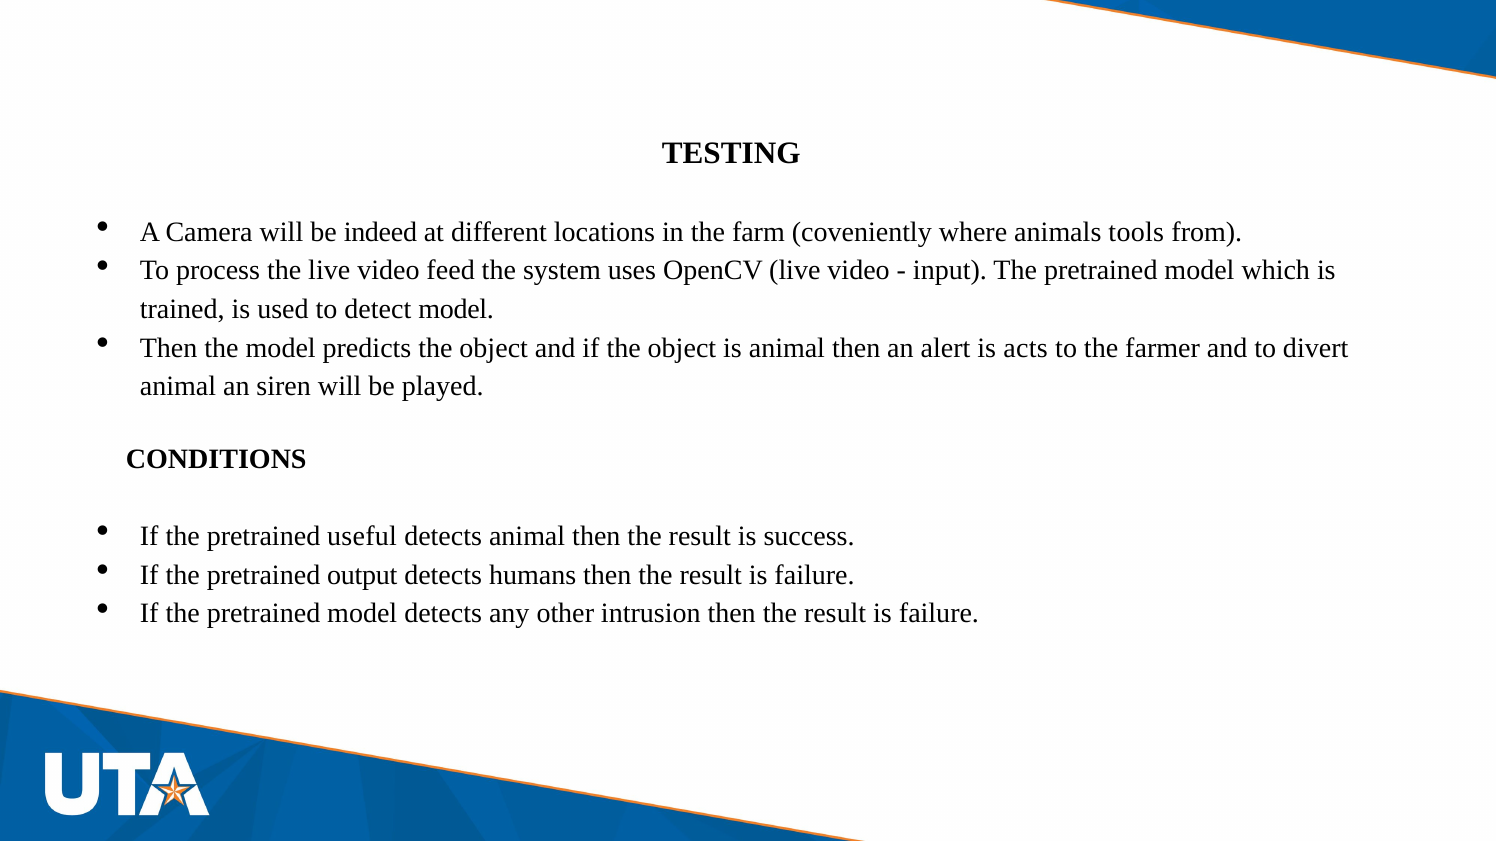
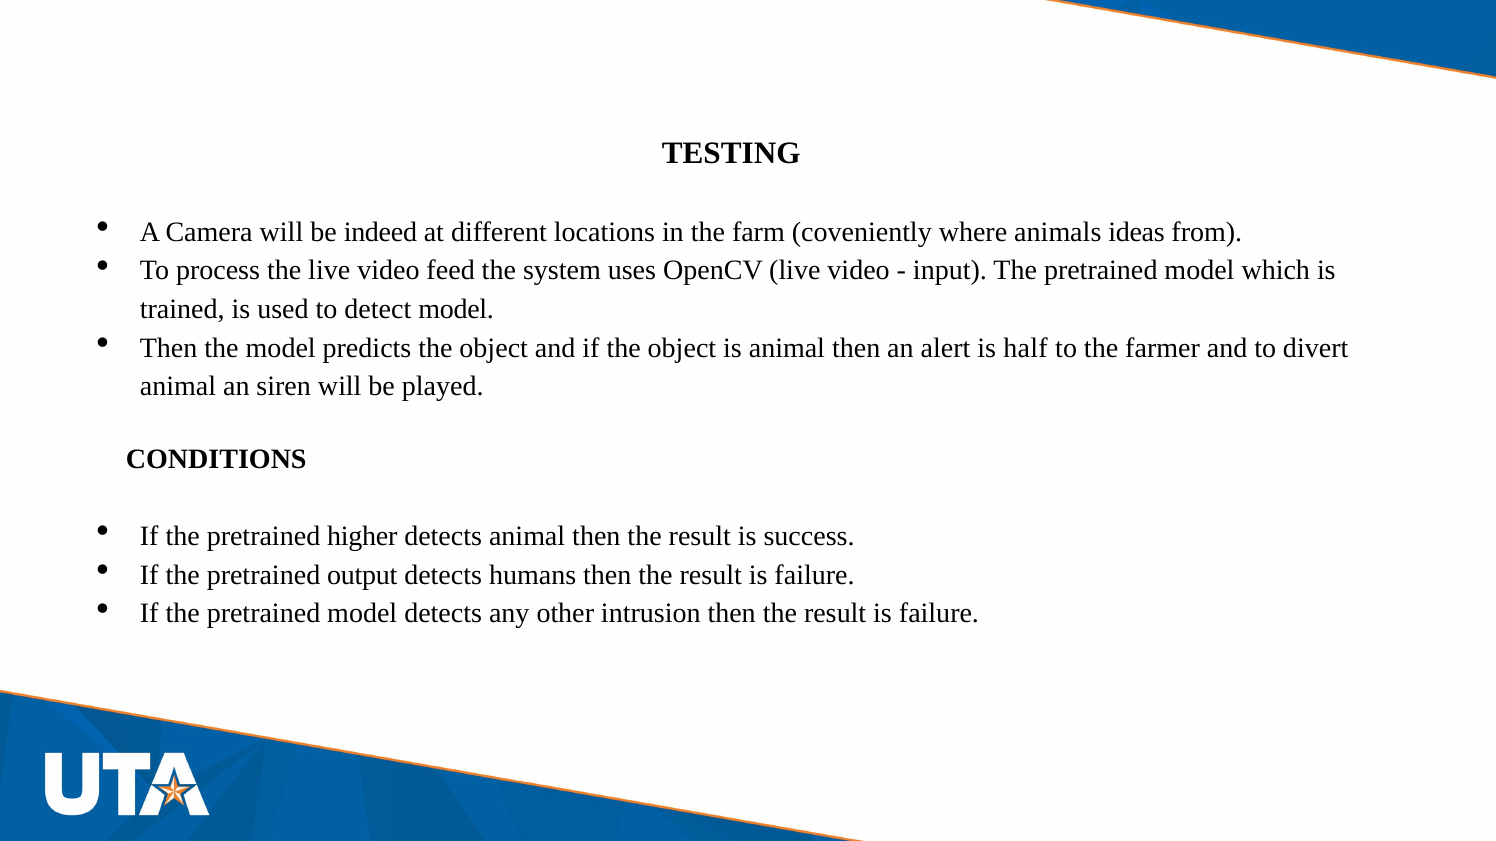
tools: tools -> ideas
acts: acts -> half
useful: useful -> higher
